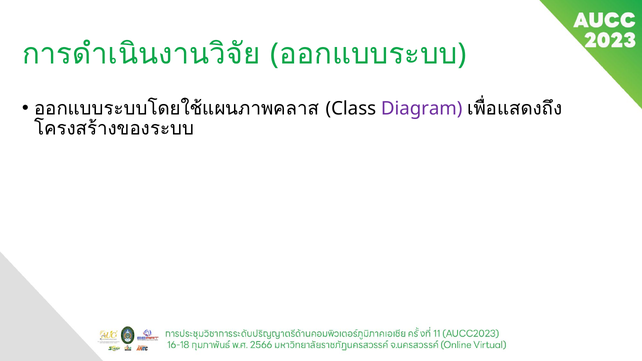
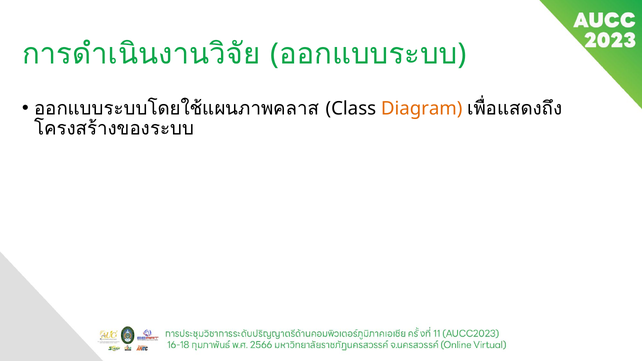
Diagram colour: purple -> orange
